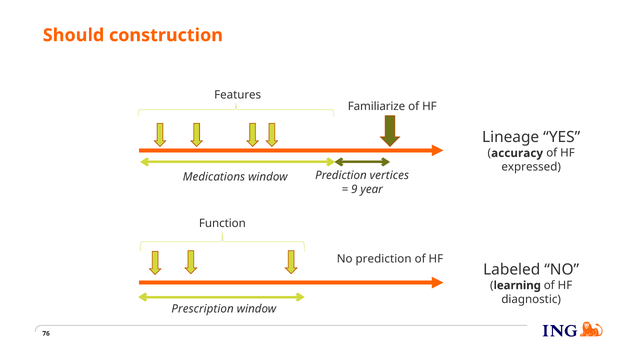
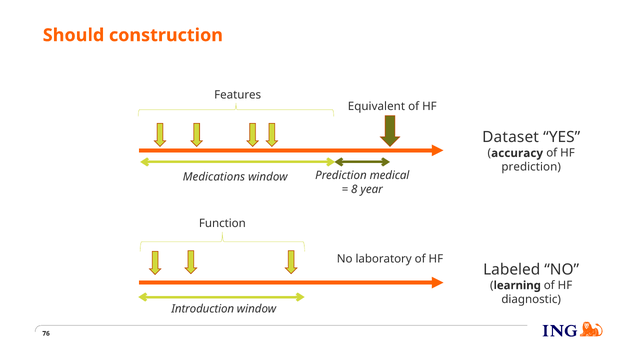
Familiarize: Familiarize -> Equivalent
Lineage: Lineage -> Dataset
expressed at (531, 167): expressed -> prediction
vertices: vertices -> medical
9: 9 -> 8
No prediction: prediction -> laboratory
Prescription: Prescription -> Introduction
